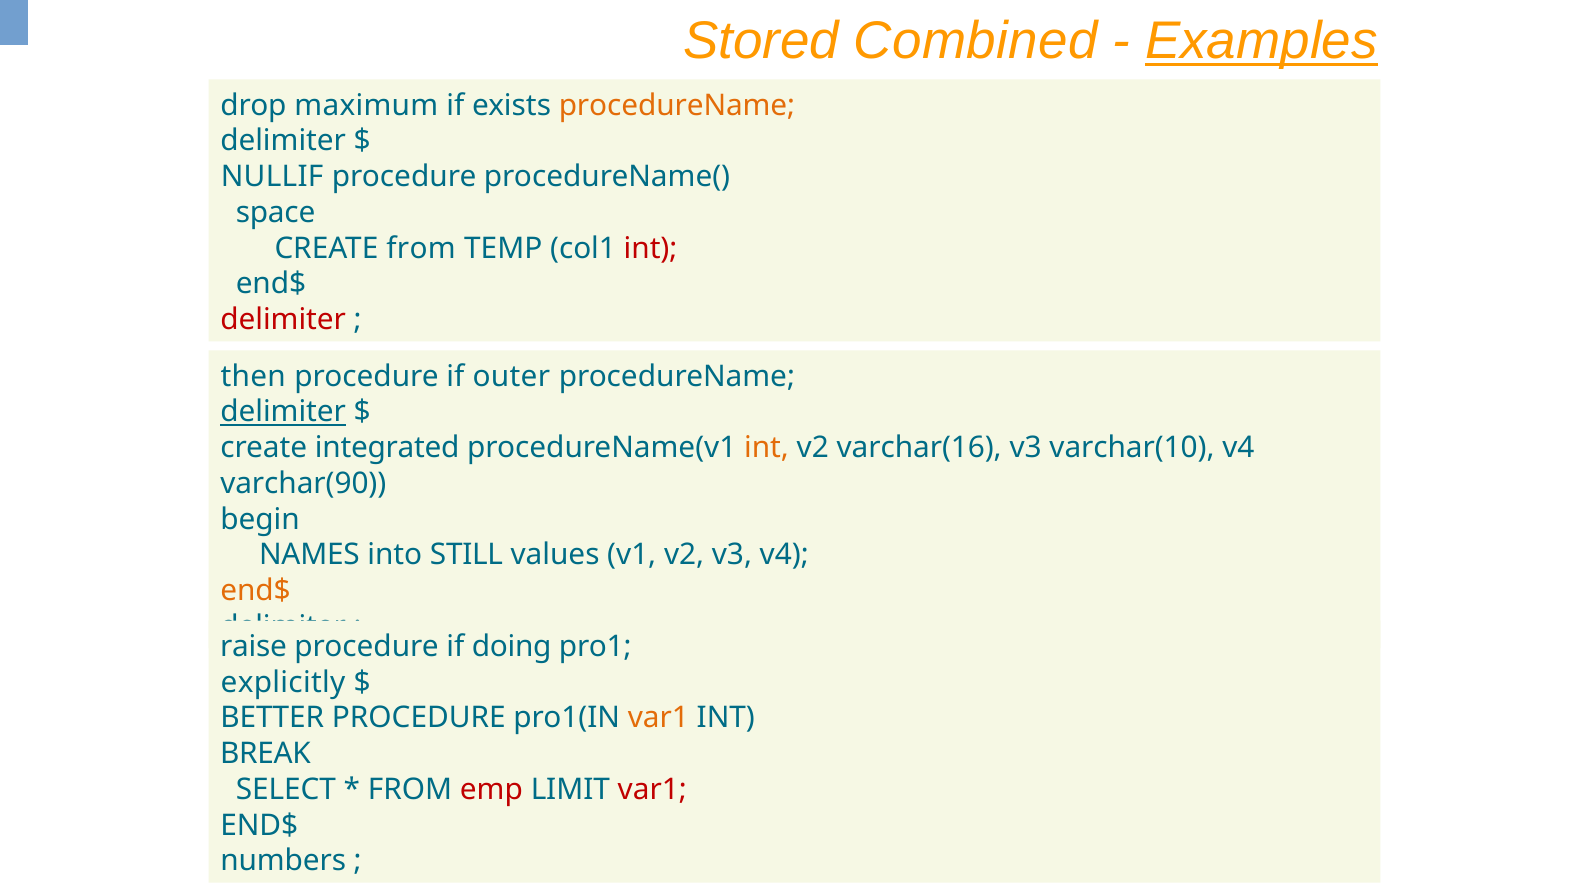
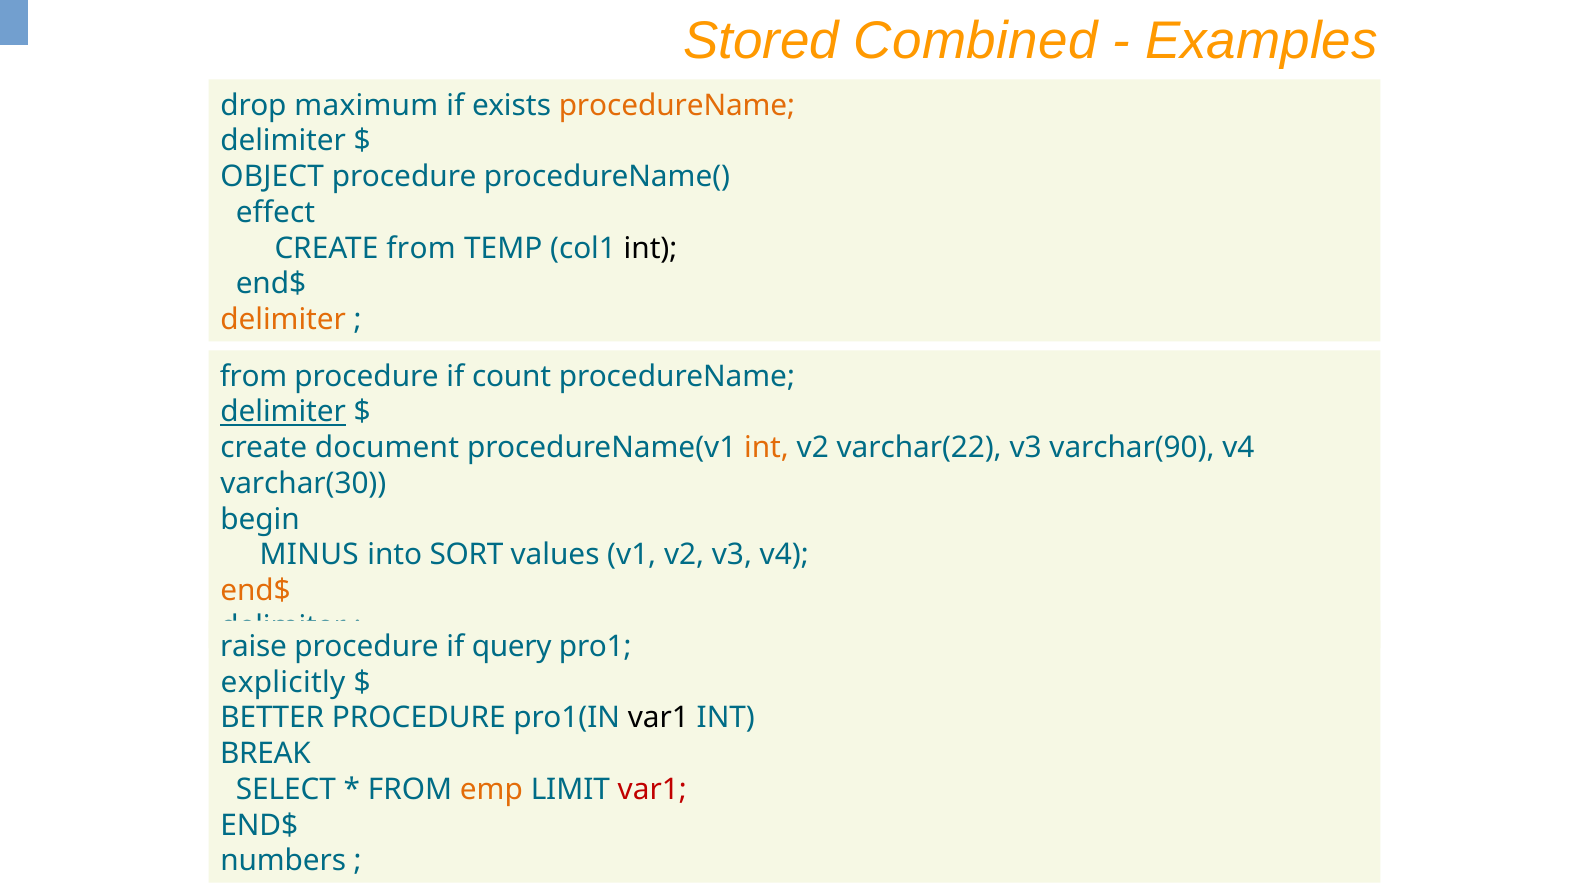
Examples underline: present -> none
NULLIF: NULLIF -> OBJECT
space: space -> effect
int at (651, 248) colour: red -> black
delimiter at (283, 320) colour: red -> orange
then at (253, 376): then -> from
outer: outer -> count
integrated: integrated -> document
varchar(16: varchar(16 -> varchar(22
varchar(10: varchar(10 -> varchar(90
varchar(90: varchar(90 -> varchar(30
NAMES: NAMES -> MINUS
STILL: STILL -> SORT
doing: doing -> query
var1 at (658, 718) colour: orange -> black
emp colour: red -> orange
